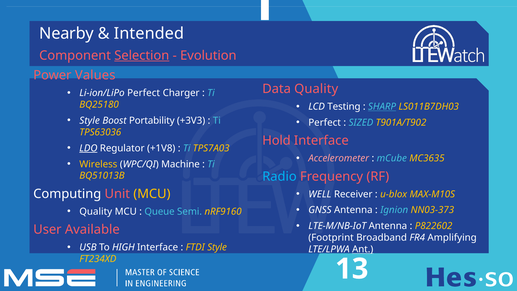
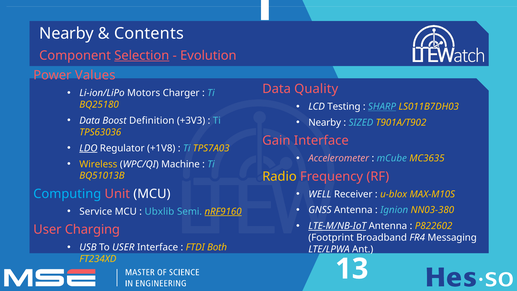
Intended: Intended -> Contents
Li-ion/LiPo Perfect: Perfect -> Motors
Style at (90, 121): Style -> Data
Portability: Portability -> Definition
Perfect at (325, 123): Perfect -> Nearby
Hold: Hold -> Gain
Radio colour: light blue -> yellow
Computing colour: white -> light blue
MCU at (152, 194) colour: yellow -> white
NN03-373: NN03-373 -> NN03-380
Quality at (96, 211): Quality -> Service
Queue: Queue -> Ubxlib
nRF9160 underline: none -> present
LTE-M/NB-IoT underline: none -> present
Available: Available -> Charging
Amplifying: Amplifying -> Messaging
To HIGH: HIGH -> USER
FTDI Style: Style -> Both
Ant underline: present -> none
